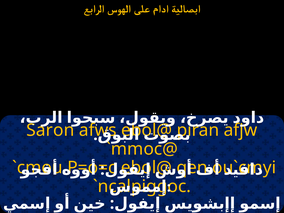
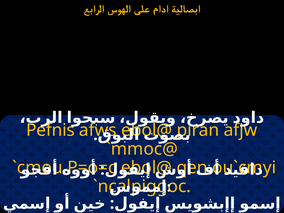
Saron: Saron -> Pefnis
